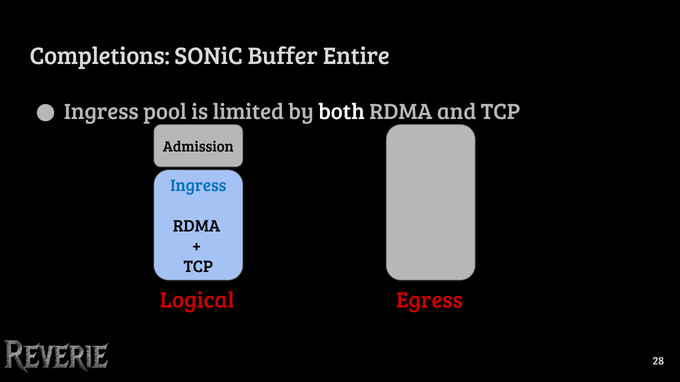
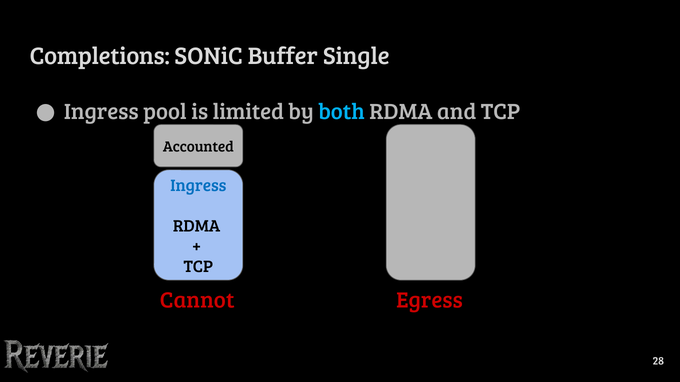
Entire: Entire -> Single
both colour: white -> light blue
Admission: Admission -> Accounted
Logical: Logical -> Cannot
